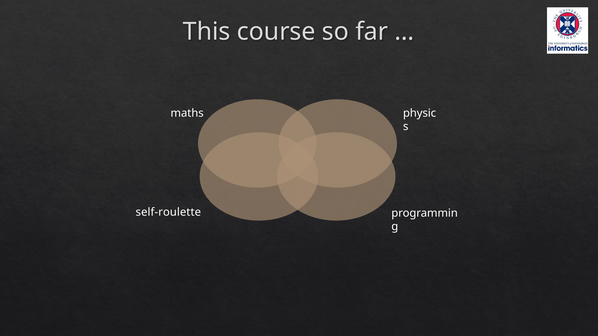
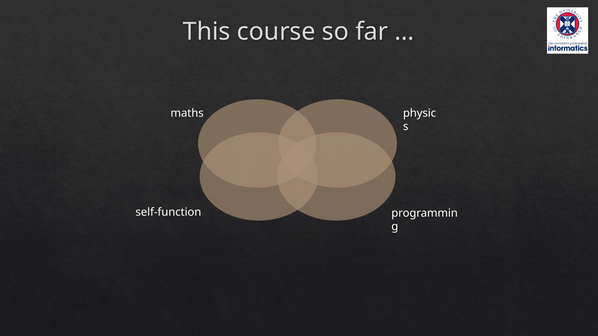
self-roulette: self-roulette -> self-function
